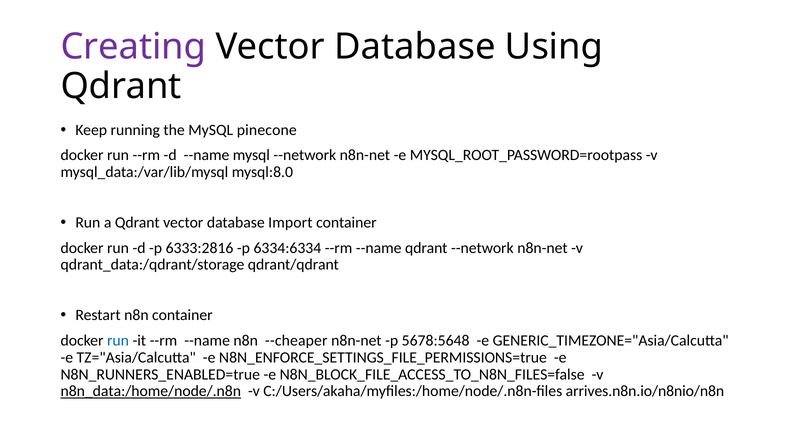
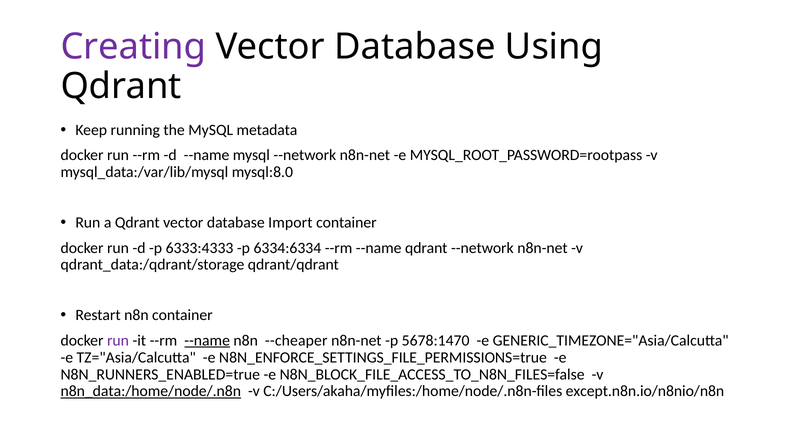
pinecone: pinecone -> metadata
6333:2816: 6333:2816 -> 6333:4333
run at (118, 341) colour: blue -> purple
--name at (207, 341) underline: none -> present
5678:5648: 5678:5648 -> 5678:1470
arrives.n8n.io/n8nio/n8n: arrives.n8n.io/n8nio/n8n -> except.n8n.io/n8nio/n8n
